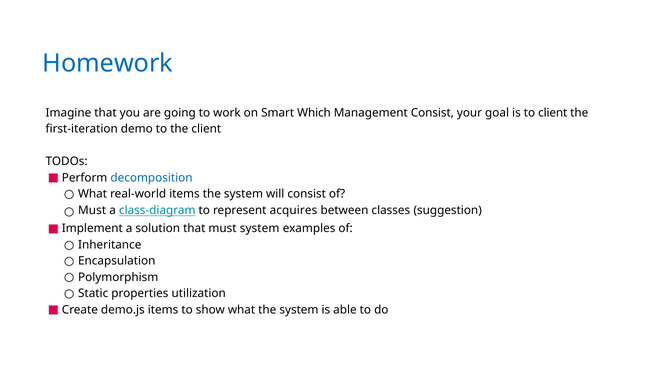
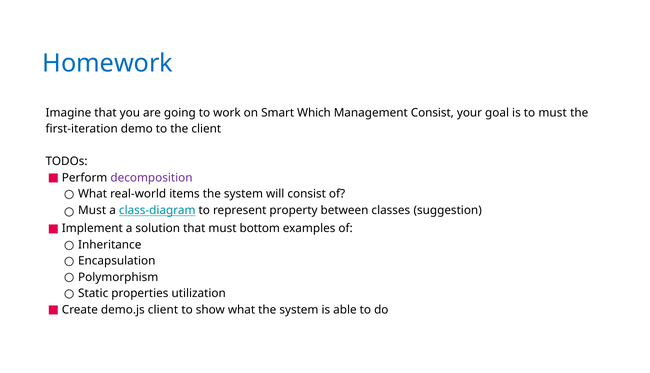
to client: client -> must
decomposition colour: blue -> purple
acquires: acquires -> property
must system: system -> bottom
demo.js items: items -> client
